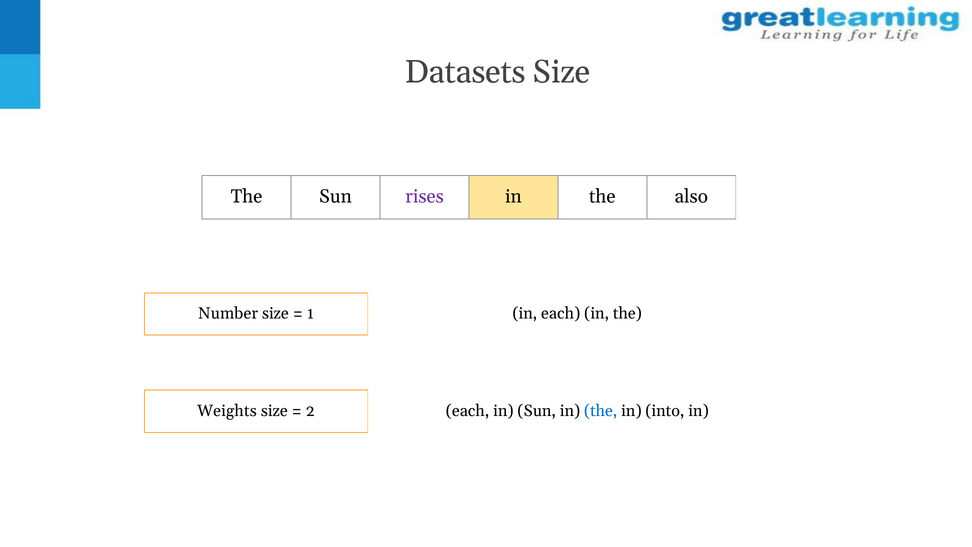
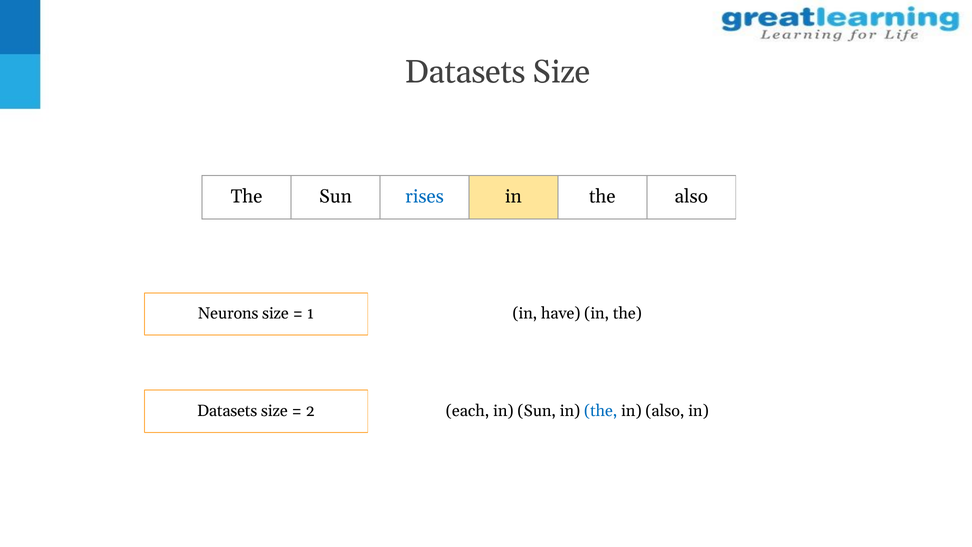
rises colour: purple -> blue
Number: Number -> Neurons
in each: each -> have
Weights at (227, 411): Weights -> Datasets
in into: into -> also
